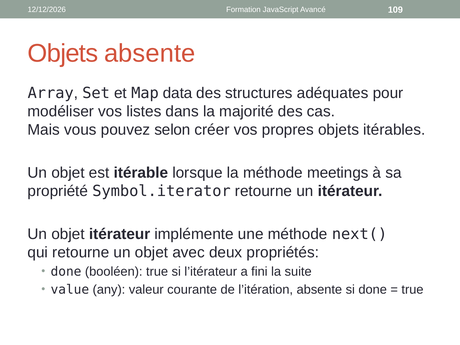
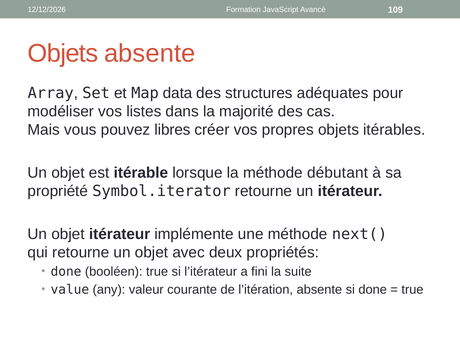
selon: selon -> libres
meetings: meetings -> débutant
